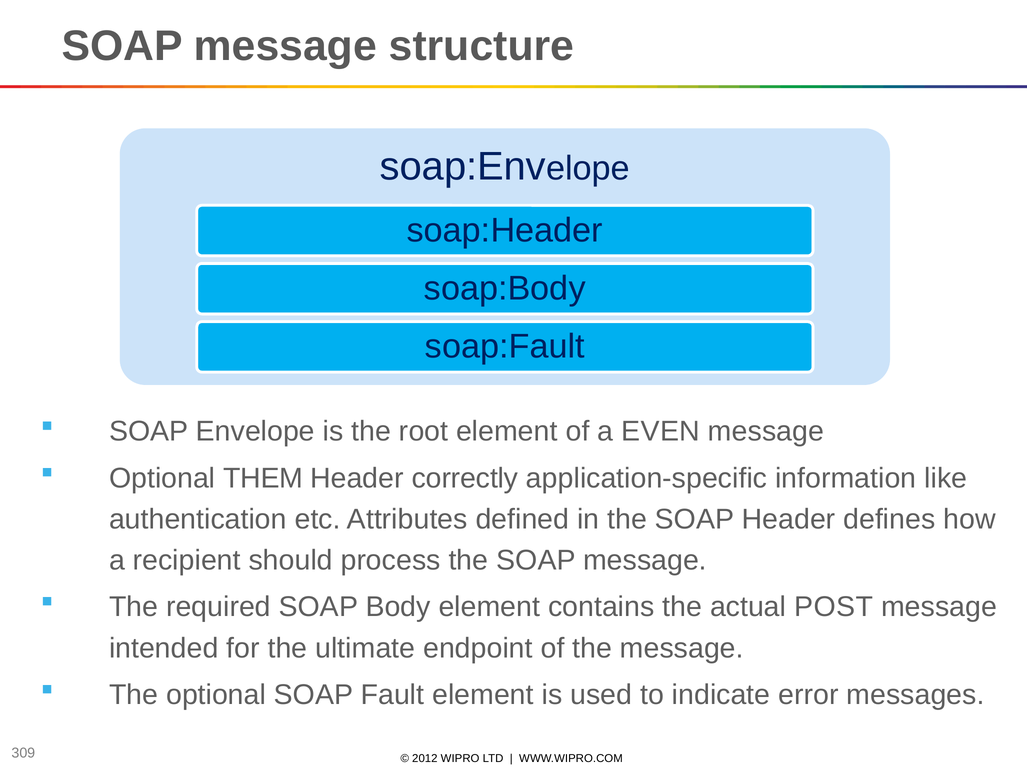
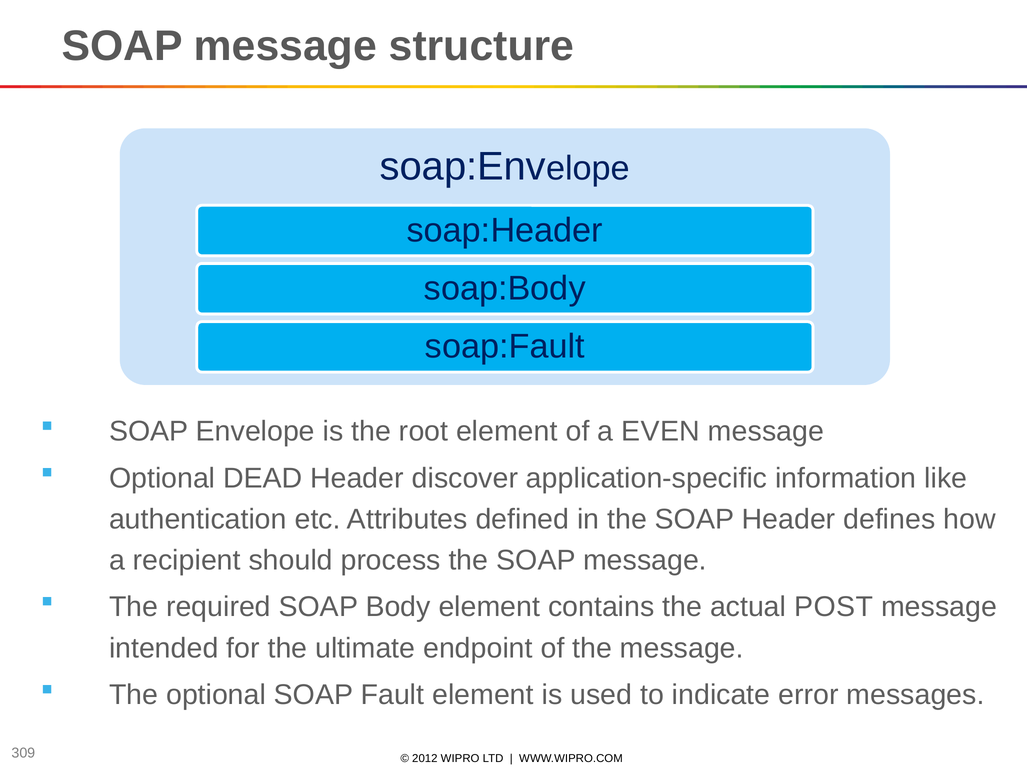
THEM: THEM -> DEAD
correctly: correctly -> discover
